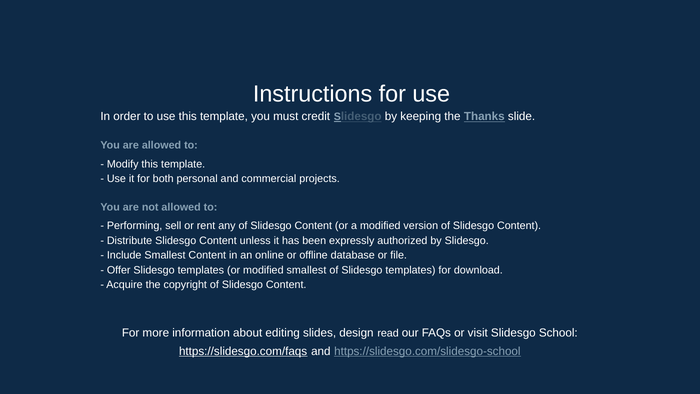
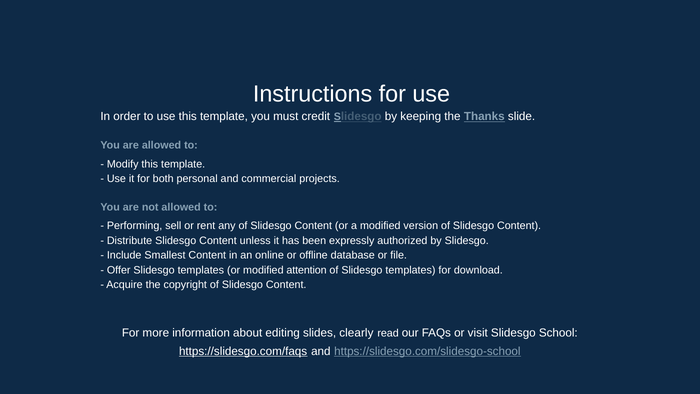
modified smallest: smallest -> attention
design: design -> clearly
